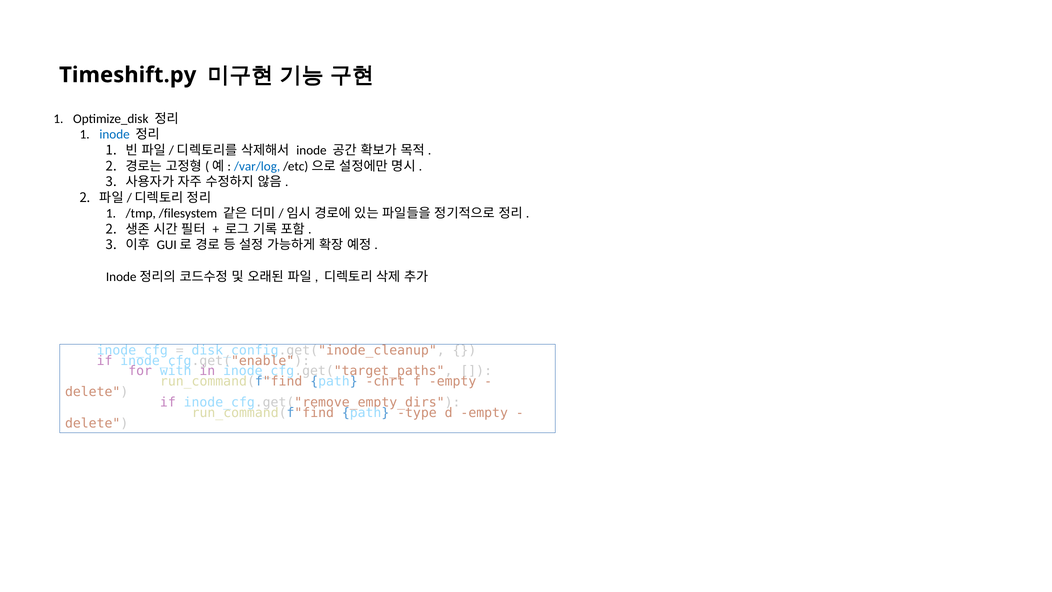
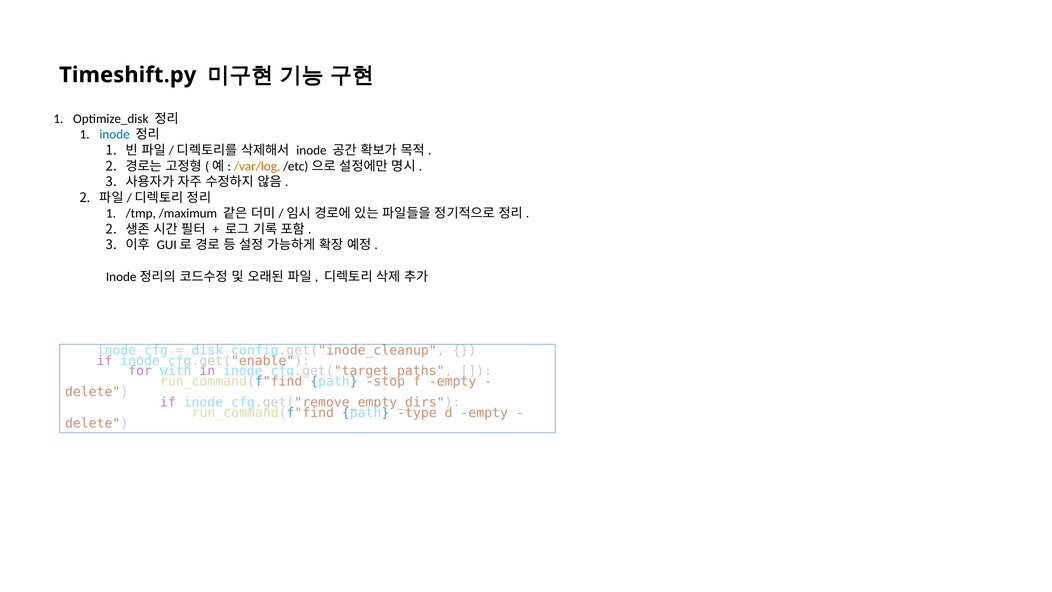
/var/log colour: blue -> orange
/filesystem: /filesystem -> /maximum
chrt: chrt -> stop
